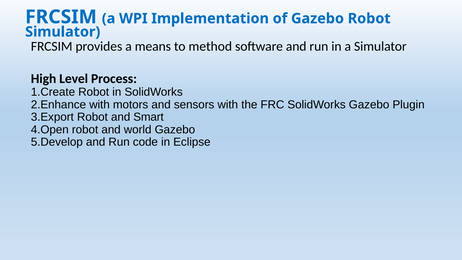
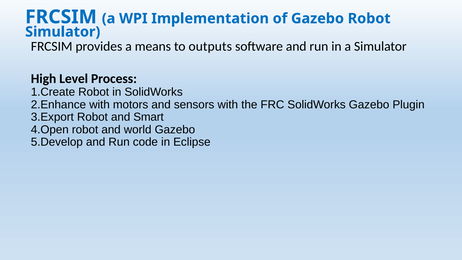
method: method -> outputs
